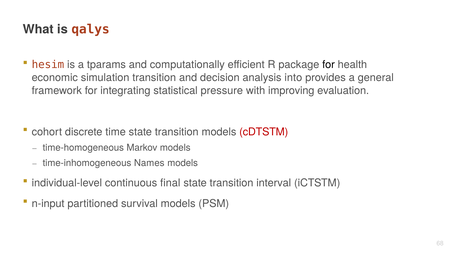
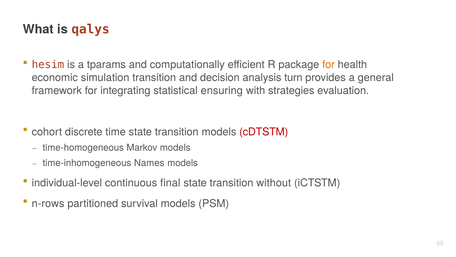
for at (329, 65) colour: black -> orange
into: into -> turn
pressure: pressure -> ensuring
improving: improving -> strategies
interval: interval -> without
n-input: n-input -> n-rows
